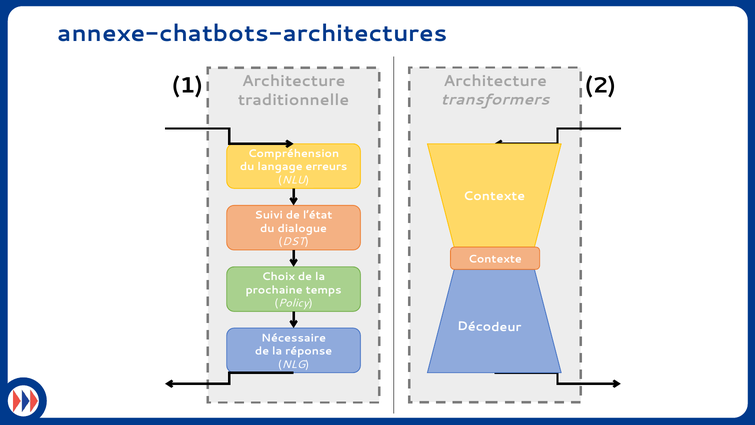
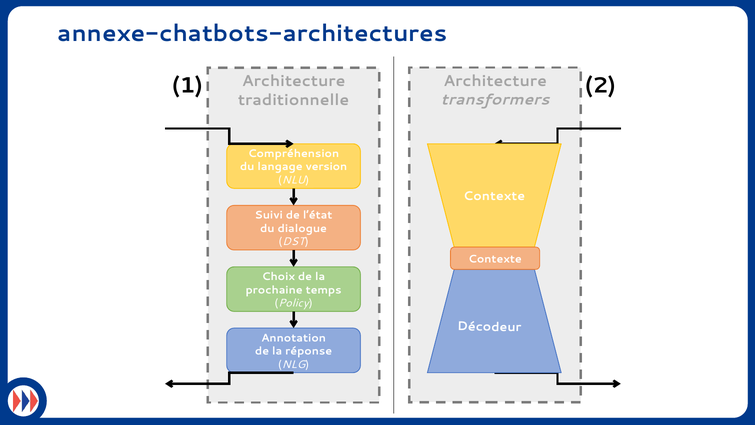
erreurs: erreurs -> version
Nécessaire: Nécessaire -> Annotation
